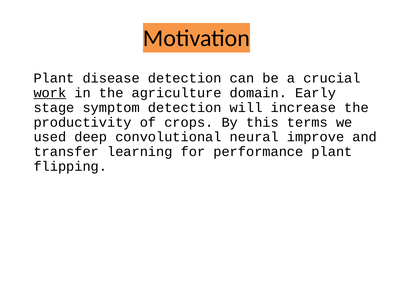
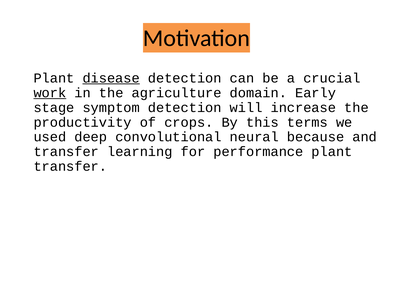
disease underline: none -> present
improve: improve -> because
flipping at (70, 166): flipping -> transfer
